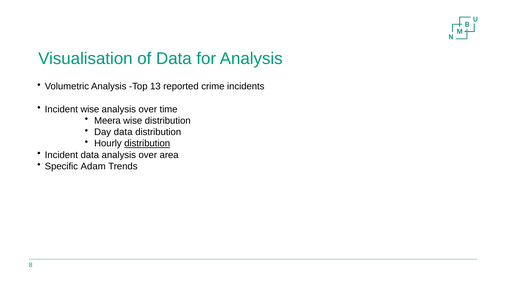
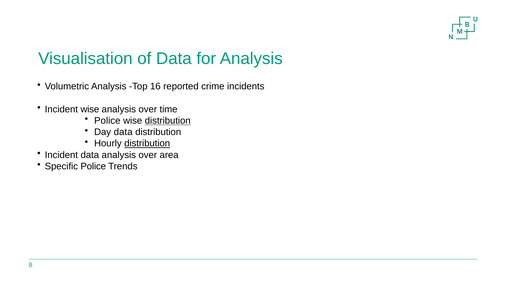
13: 13 -> 16
Meera at (107, 121): Meera -> Police
distribution at (168, 121) underline: none -> present
Specific Adam: Adam -> Police
